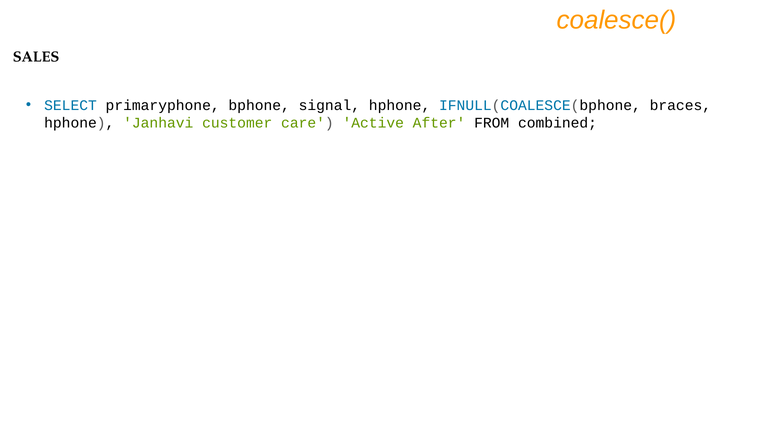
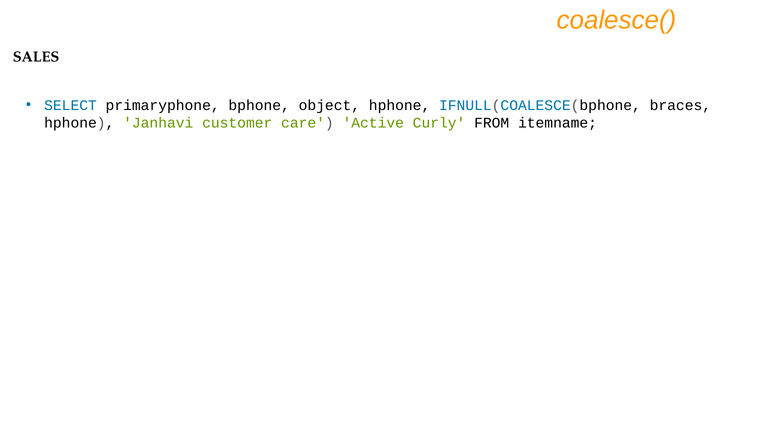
signal: signal -> object
After: After -> Curly
combined: combined -> itemname
